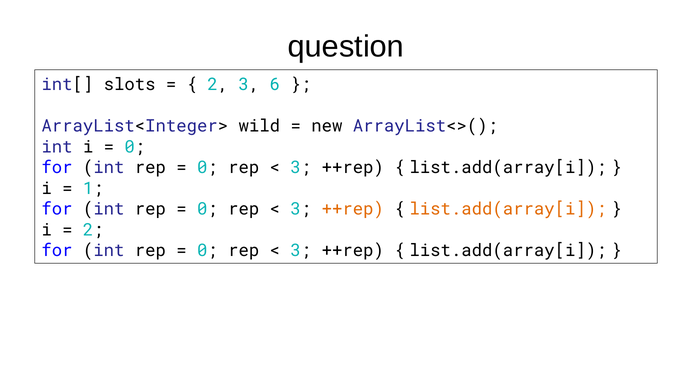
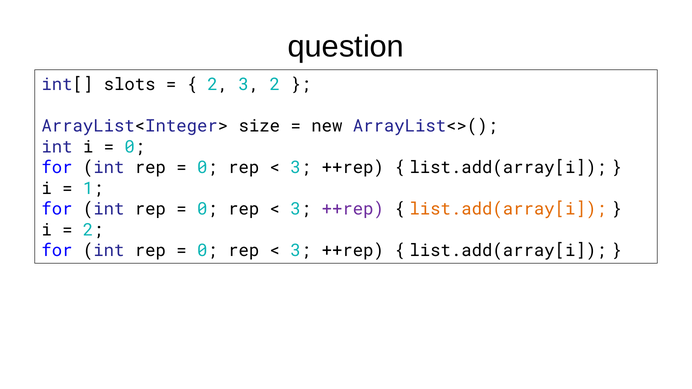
3 6: 6 -> 2
wild: wild -> size
++rep at (353, 209) colour: orange -> purple
